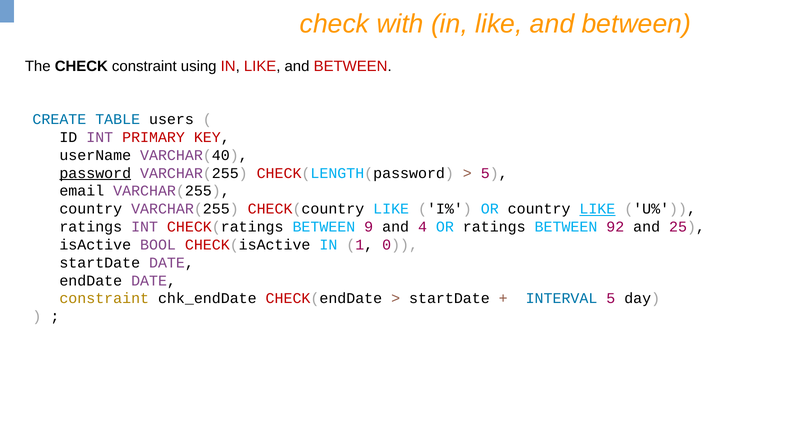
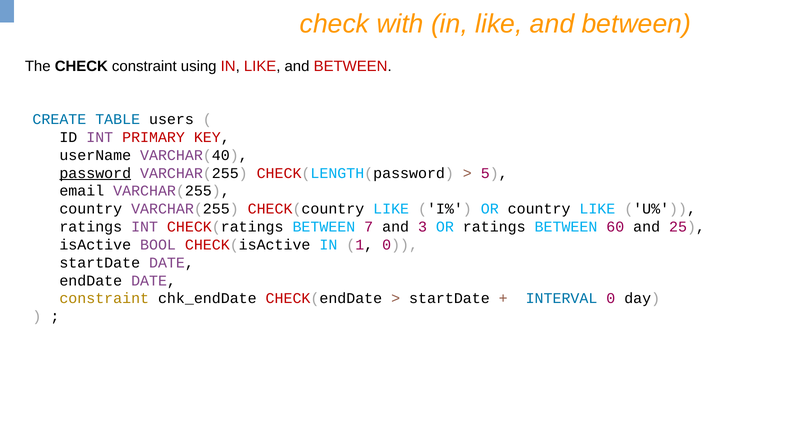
LIKE at (597, 209) underline: present -> none
9: 9 -> 7
4: 4 -> 3
92: 92 -> 60
INTERVAL 5: 5 -> 0
